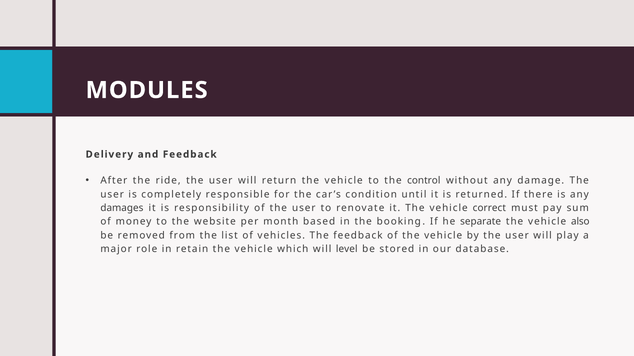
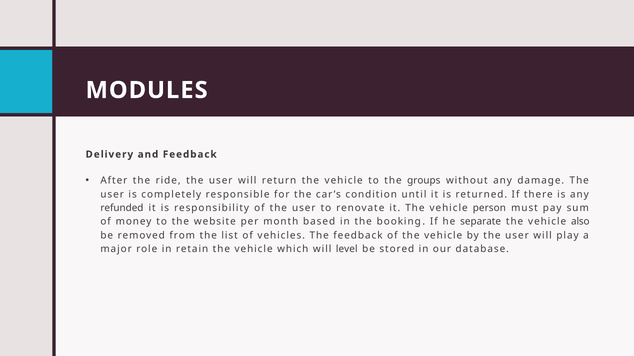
control: control -> groups
damages: damages -> refunded
correct: correct -> person
